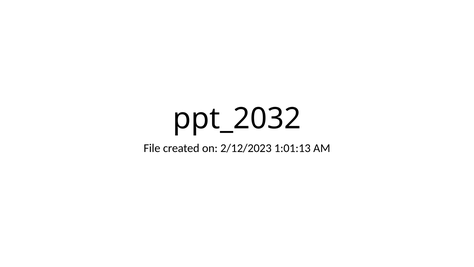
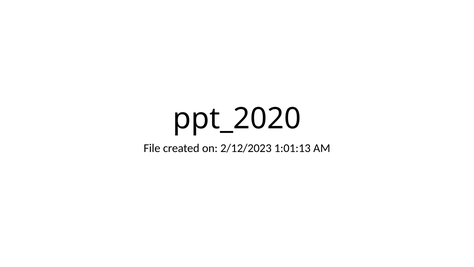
ppt_2032: ppt_2032 -> ppt_2020
